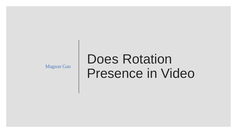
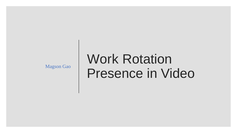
Does: Does -> Work
